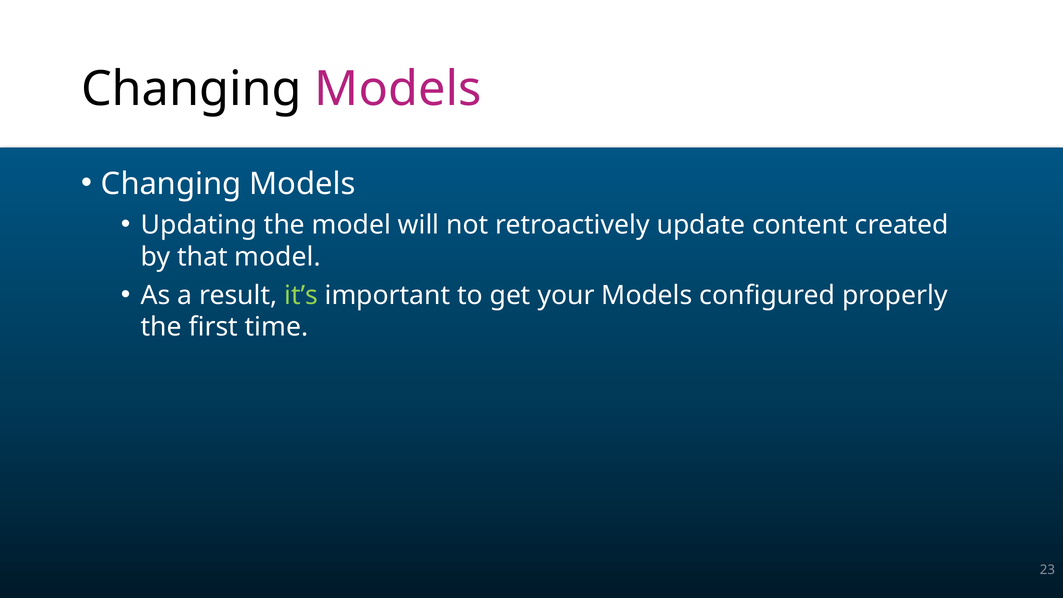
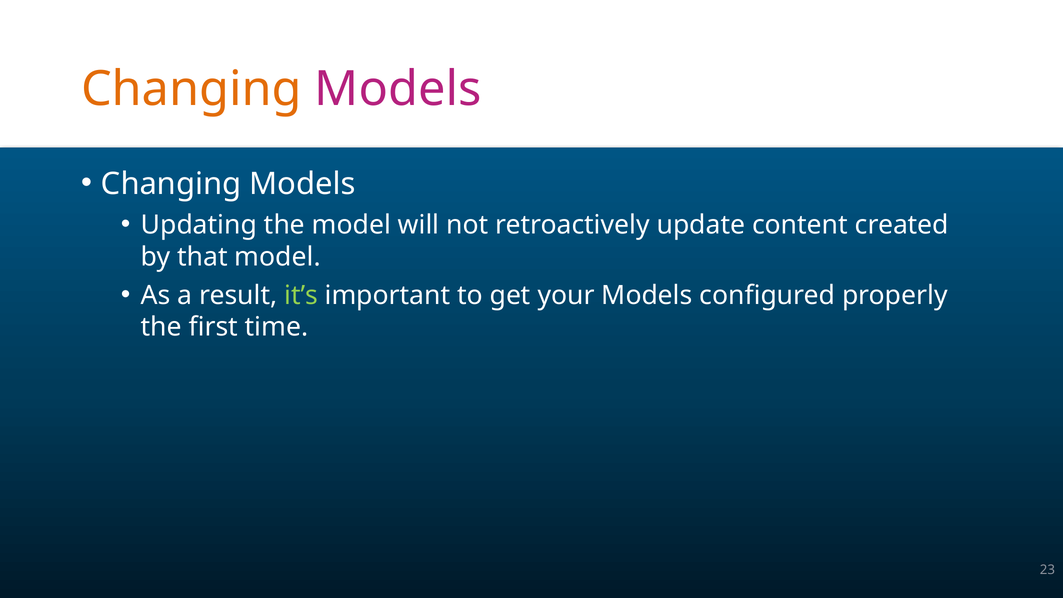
Changing at (191, 89) colour: black -> orange
